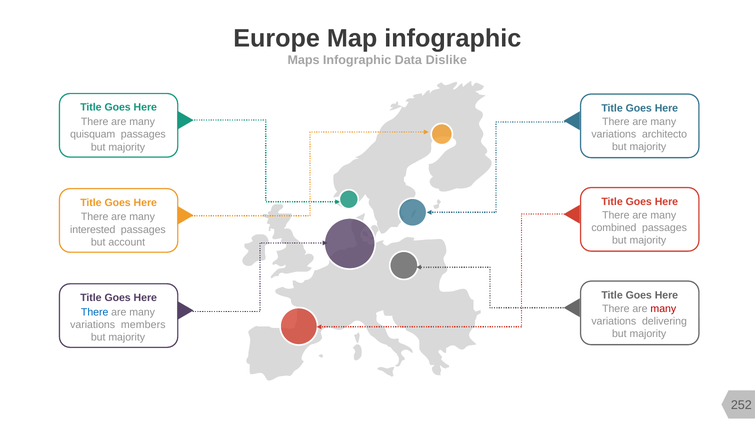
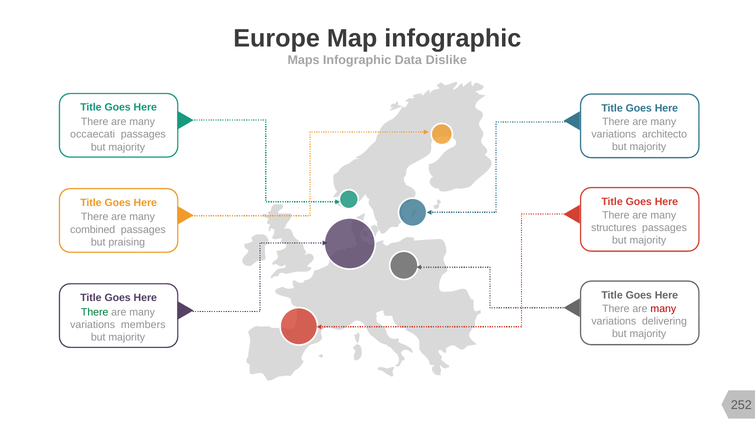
quisquam: quisquam -> occaecati
combined: combined -> structures
interested: interested -> combined
account: account -> praising
There at (95, 312) colour: blue -> green
